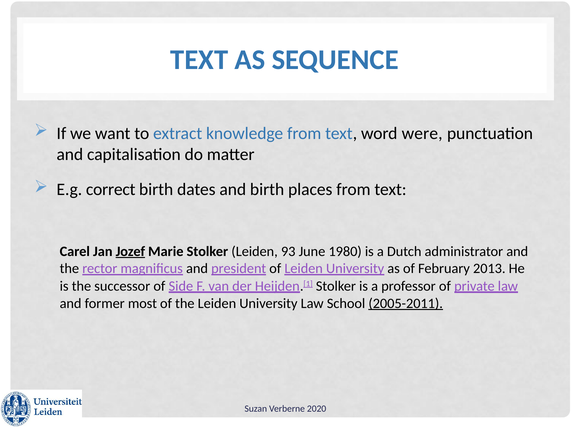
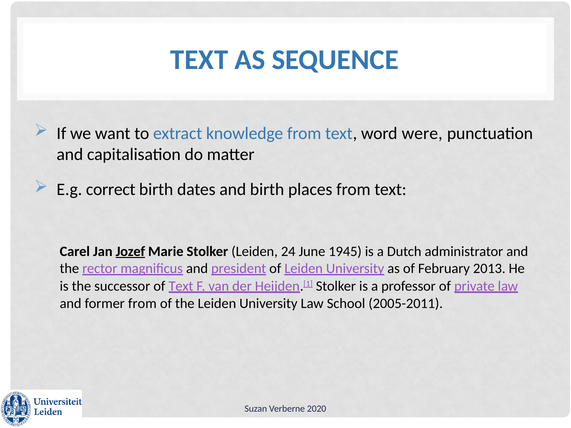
93: 93 -> 24
1980: 1980 -> 1945
of Side: Side -> Text
former most: most -> from
2005-2011 underline: present -> none
